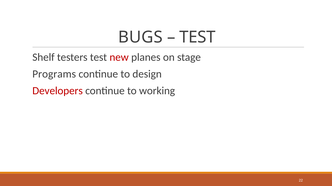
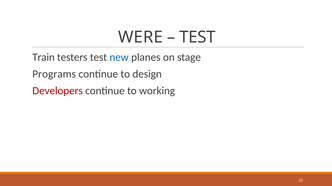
BUGS: BUGS -> WERE
Shelf: Shelf -> Train
new colour: red -> blue
